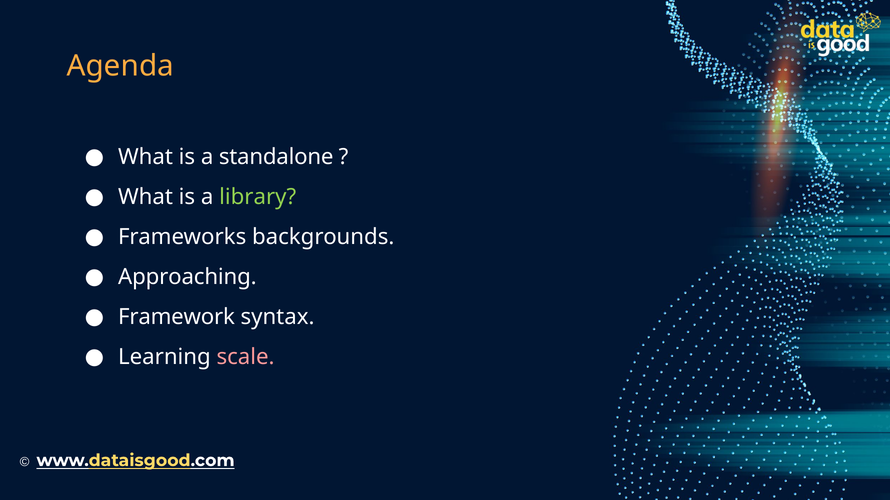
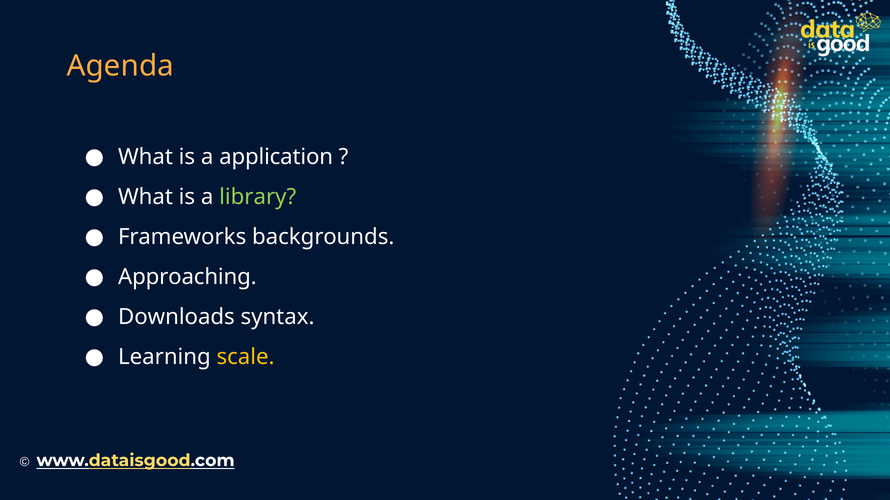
standalone: standalone -> application
Framework: Framework -> Downloads
scale colour: pink -> yellow
